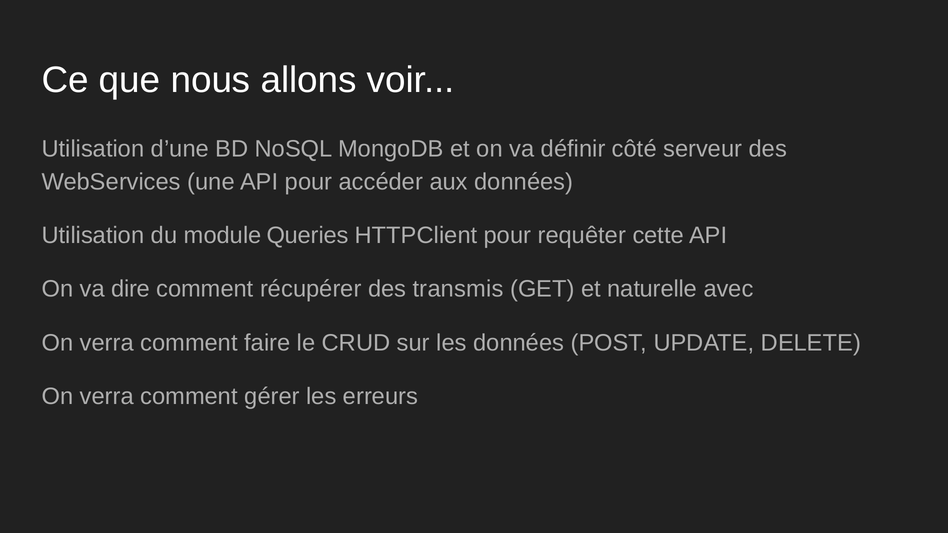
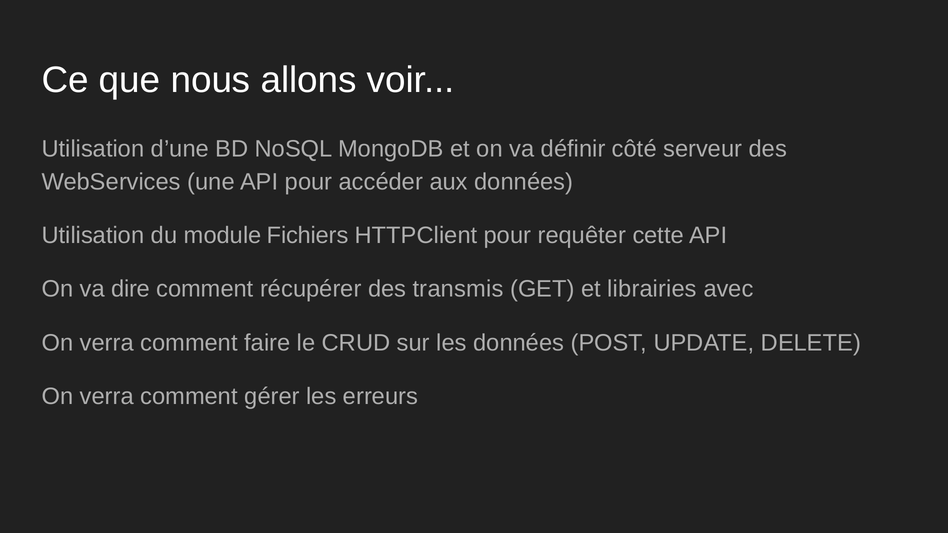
Queries: Queries -> Fichiers
naturelle: naturelle -> librairies
